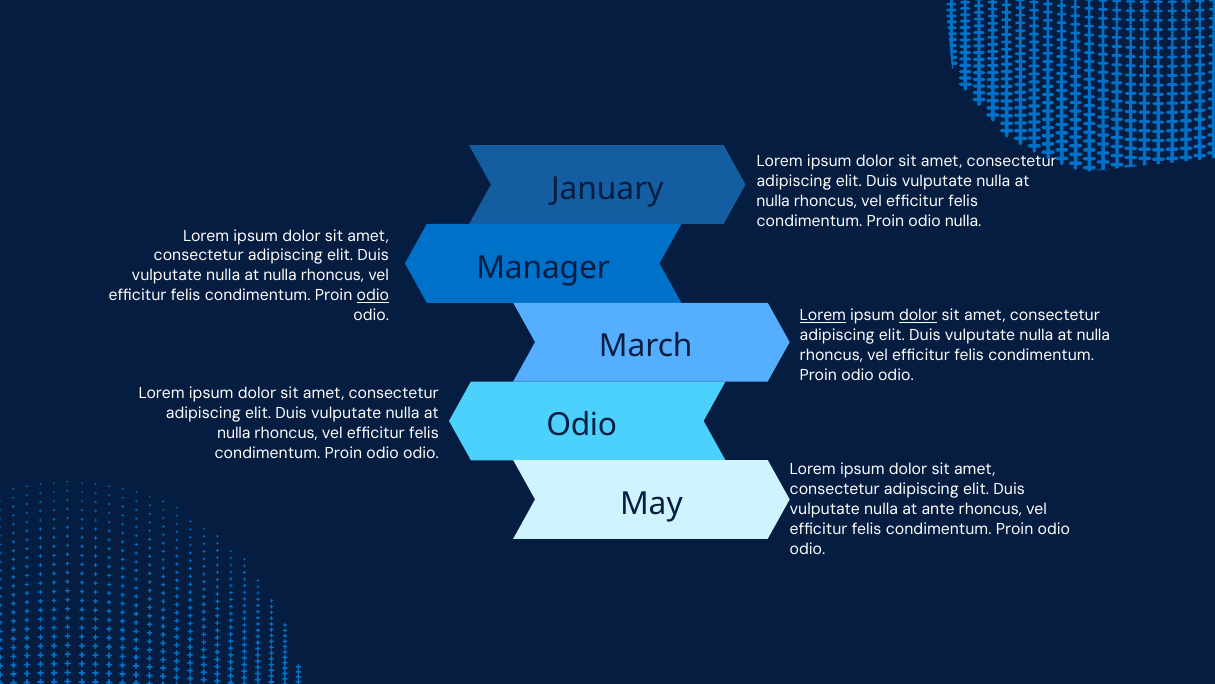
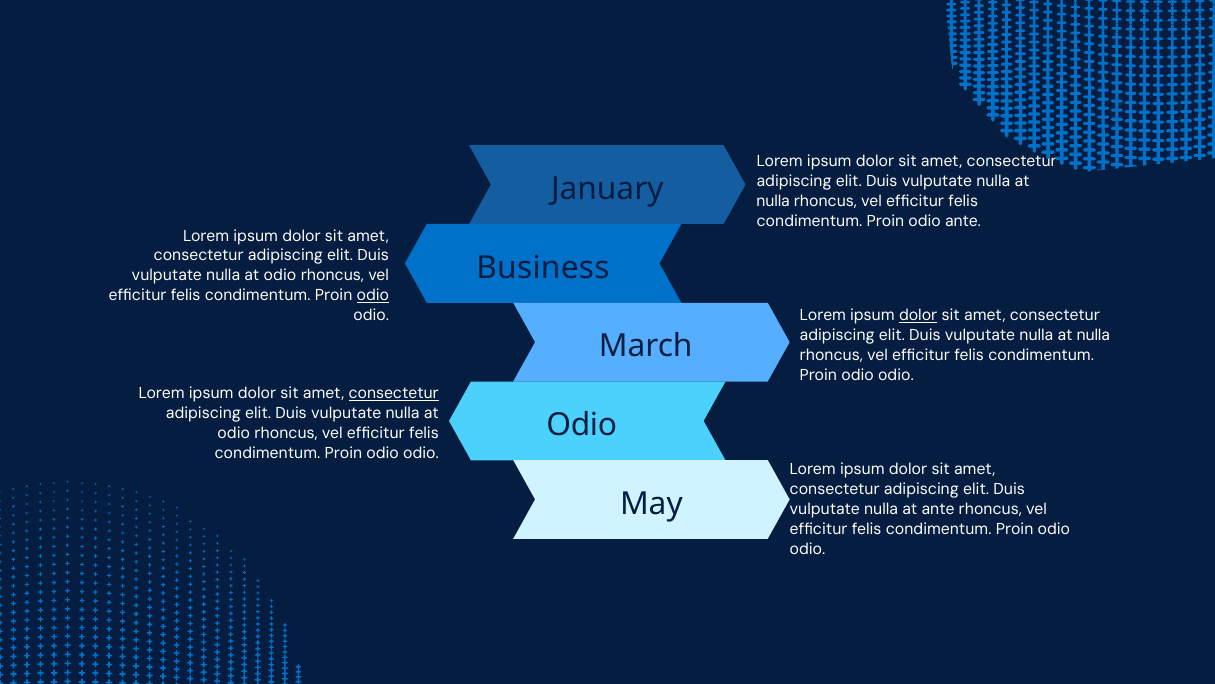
odio nulla: nulla -> ante
Manager: Manager -> Business
nulla at (280, 275): nulla -> odio
Lorem at (823, 315) underline: present -> none
consectetur at (394, 393) underline: none -> present
nulla at (234, 433): nulla -> odio
